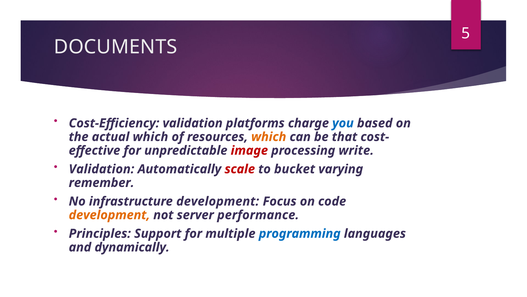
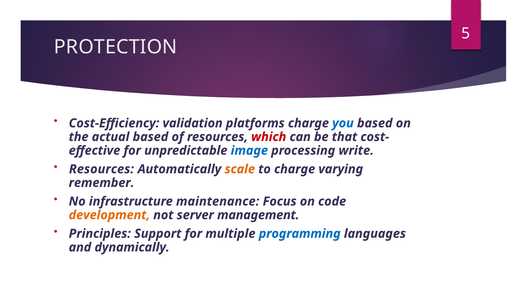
DOCUMENTS: DOCUMENTS -> PROTECTION
actual which: which -> based
which at (269, 137) colour: orange -> red
image colour: red -> blue
Validation at (102, 169): Validation -> Resources
scale colour: red -> orange
to bucket: bucket -> charge
infrastructure development: development -> maintenance
performance: performance -> management
